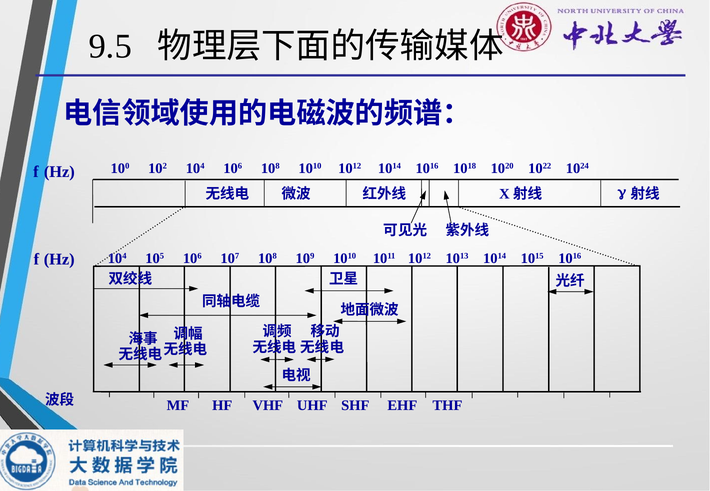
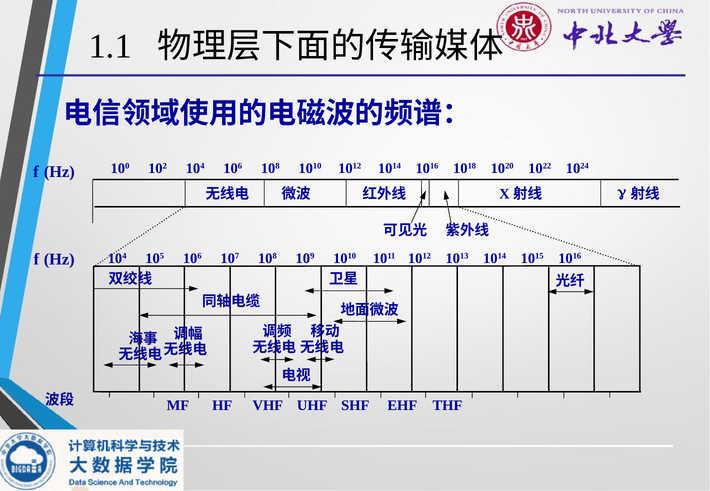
9.5: 9.5 -> 1.1
